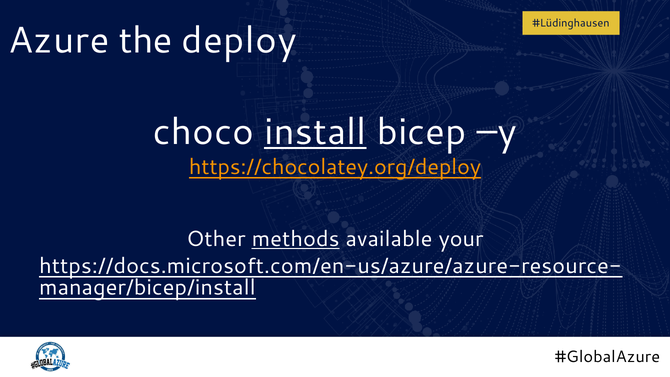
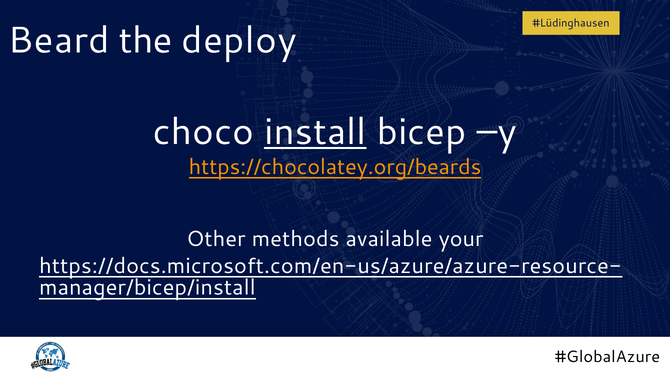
Azure: Azure -> Beard
https://chocolatey.org/deploy: https://chocolatey.org/deploy -> https://chocolatey.org/beards
methods underline: present -> none
